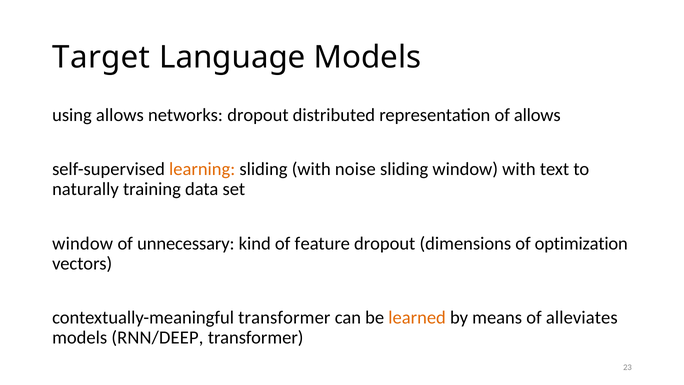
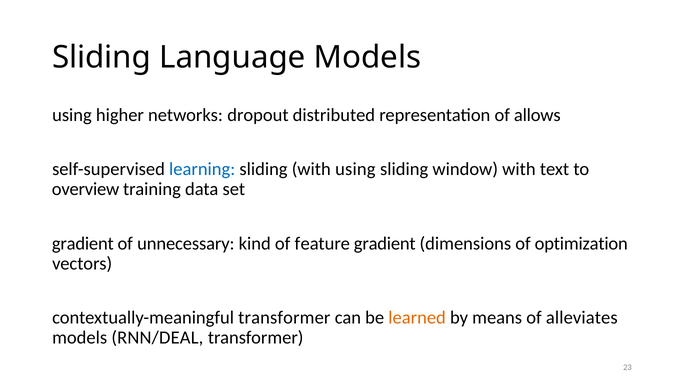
Target at (101, 57): Target -> Sliding
using allows: allows -> higher
learning colour: orange -> blue
with noise: noise -> using
naturally: naturally -> overview
window at (83, 243): window -> gradient
feature dropout: dropout -> gradient
RNN/DEEP: RNN/DEEP -> RNN/DEAL
